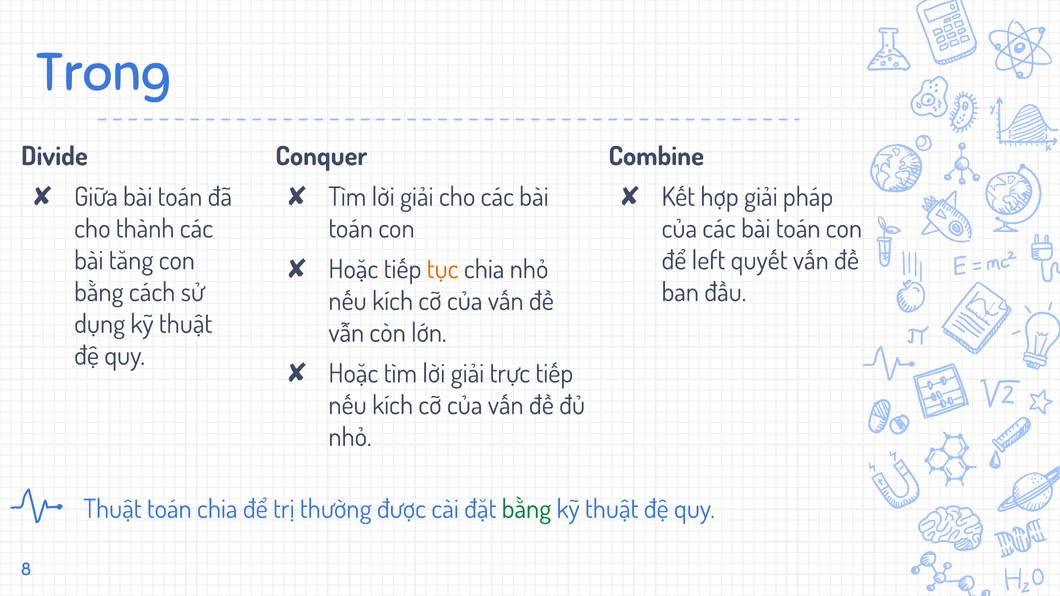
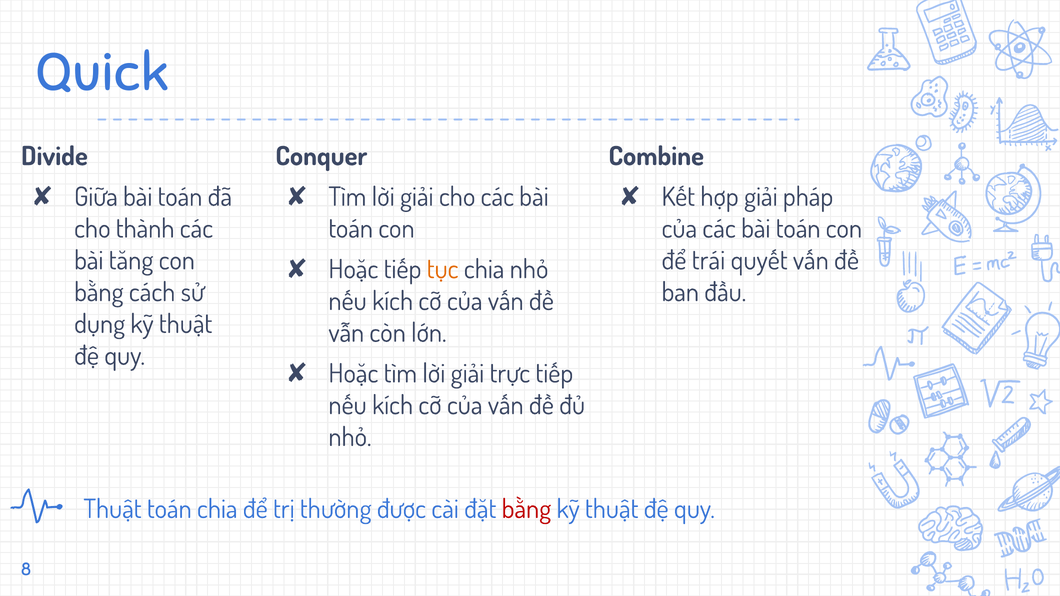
Trong: Trong -> Quick
left: left -> trái
bằng at (526, 509) colour: green -> red
